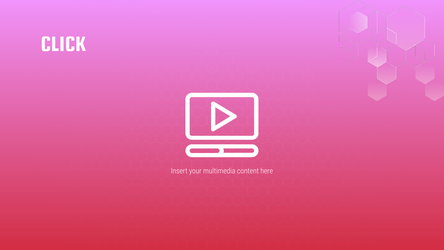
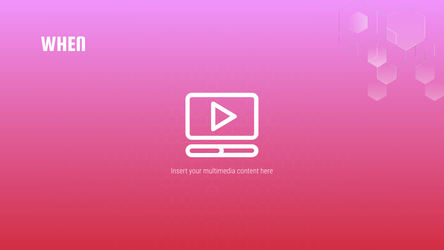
CLICK: CLICK -> WHEN
